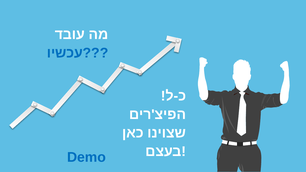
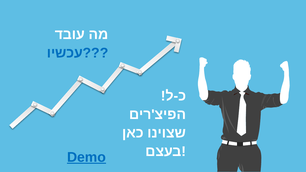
Demo underline: none -> present
